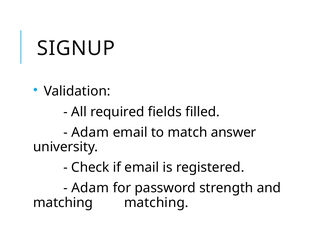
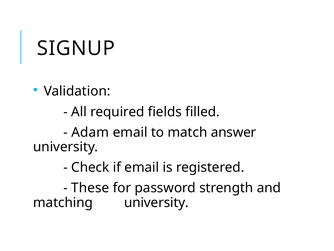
Adam at (90, 188): Adam -> These
matching matching: matching -> university
